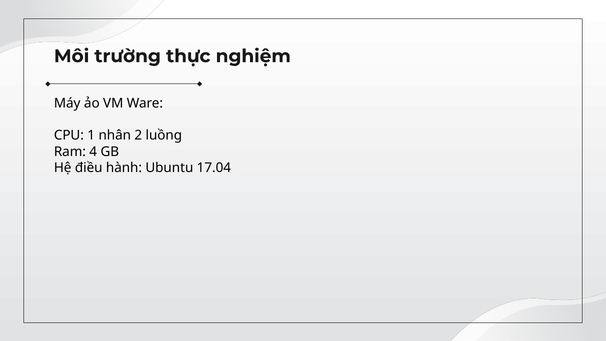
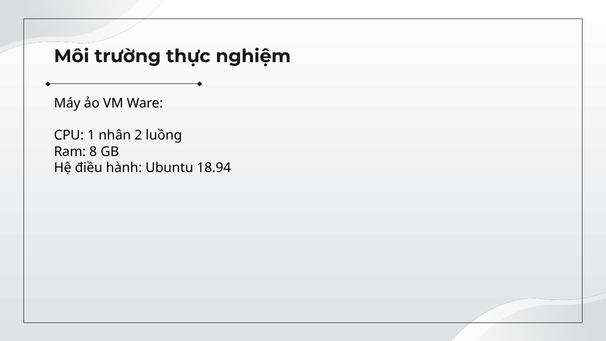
4: 4 -> 8
17.04: 17.04 -> 18.94
